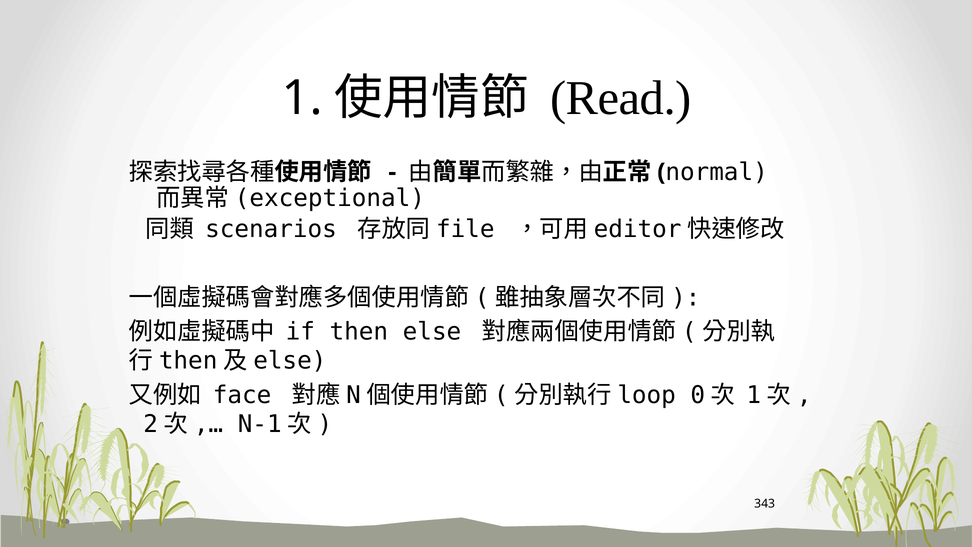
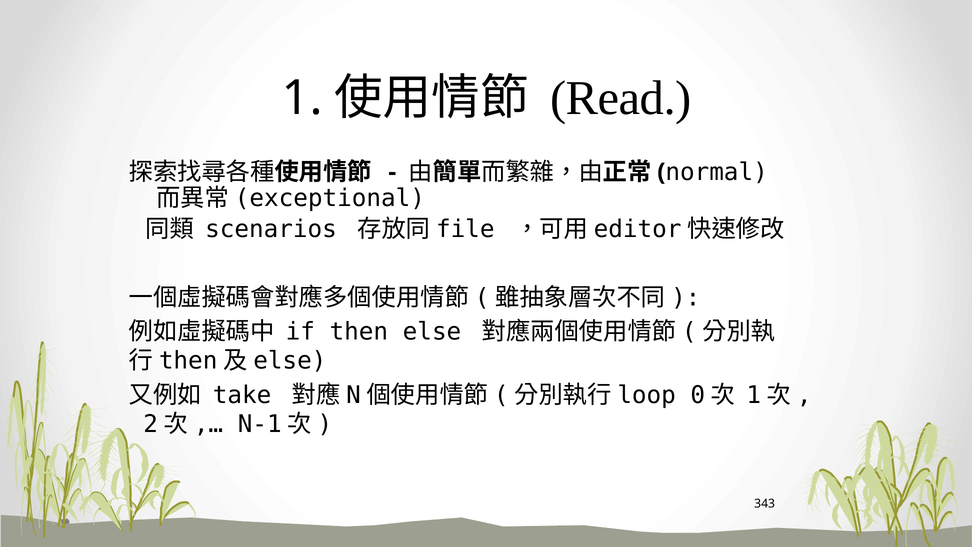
face: face -> take
